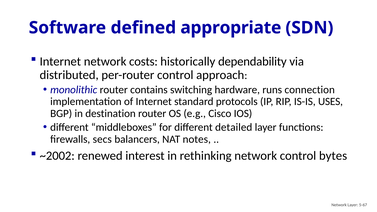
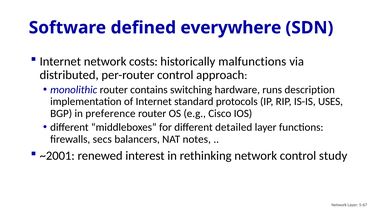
appropriate: appropriate -> everywhere
dependability: dependability -> malfunctions
connection: connection -> description
destination: destination -> preference
~2002: ~2002 -> ~2001
bytes: bytes -> study
